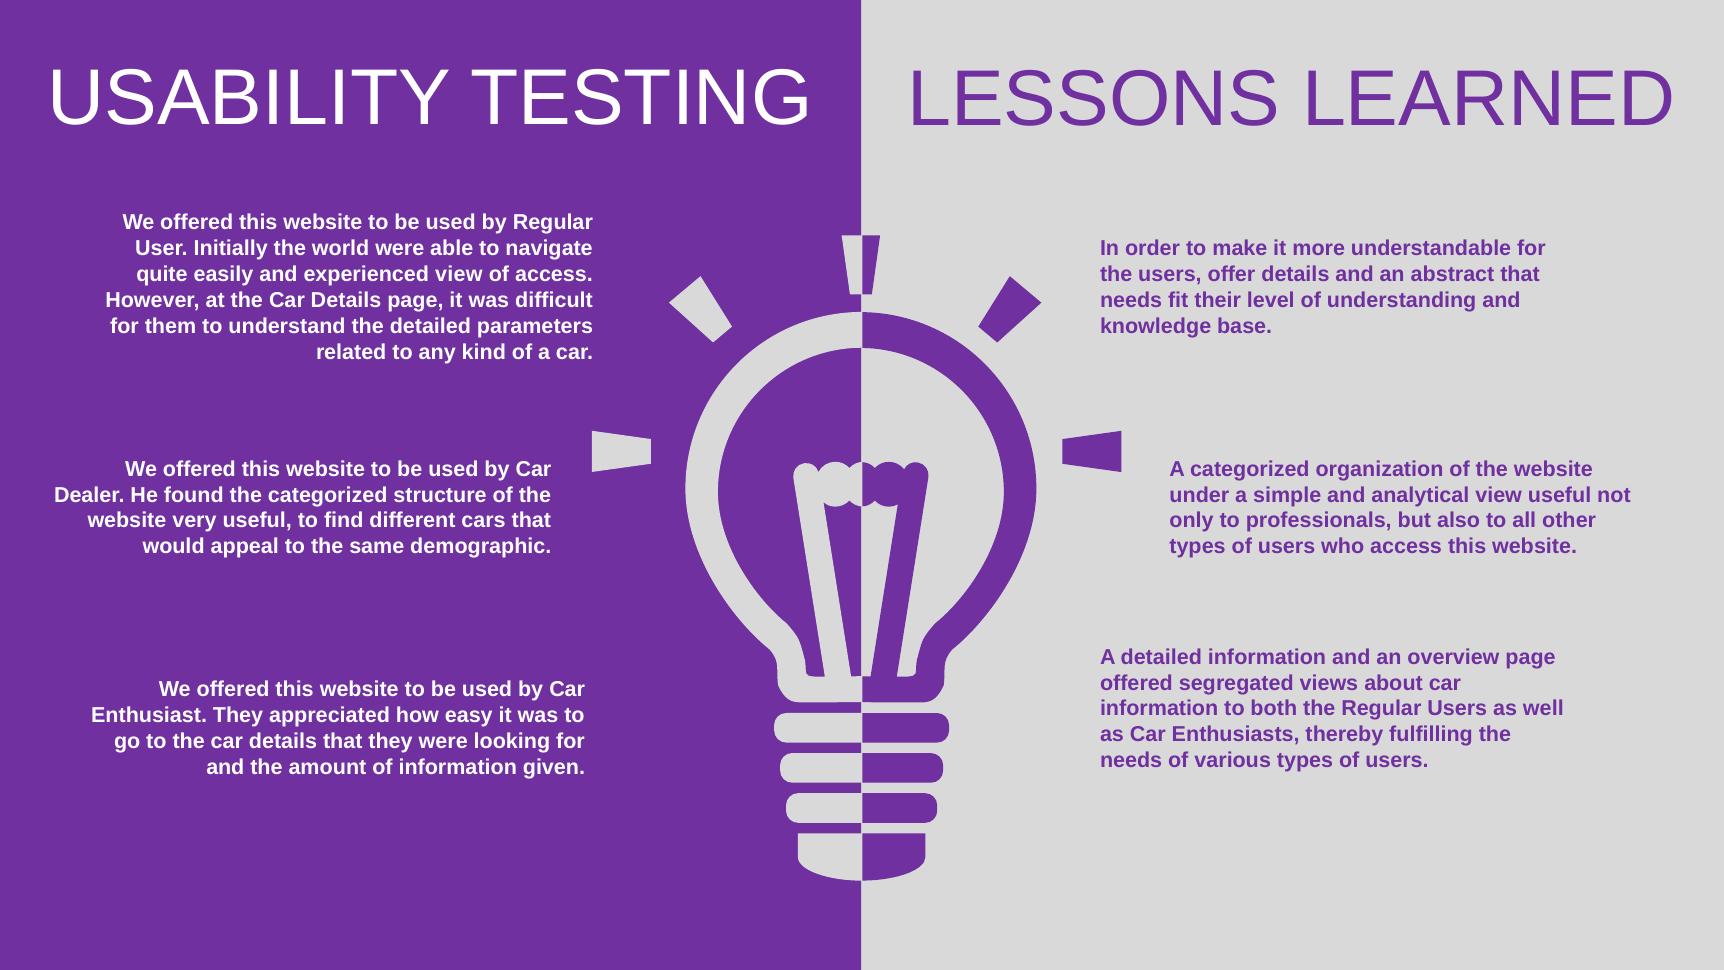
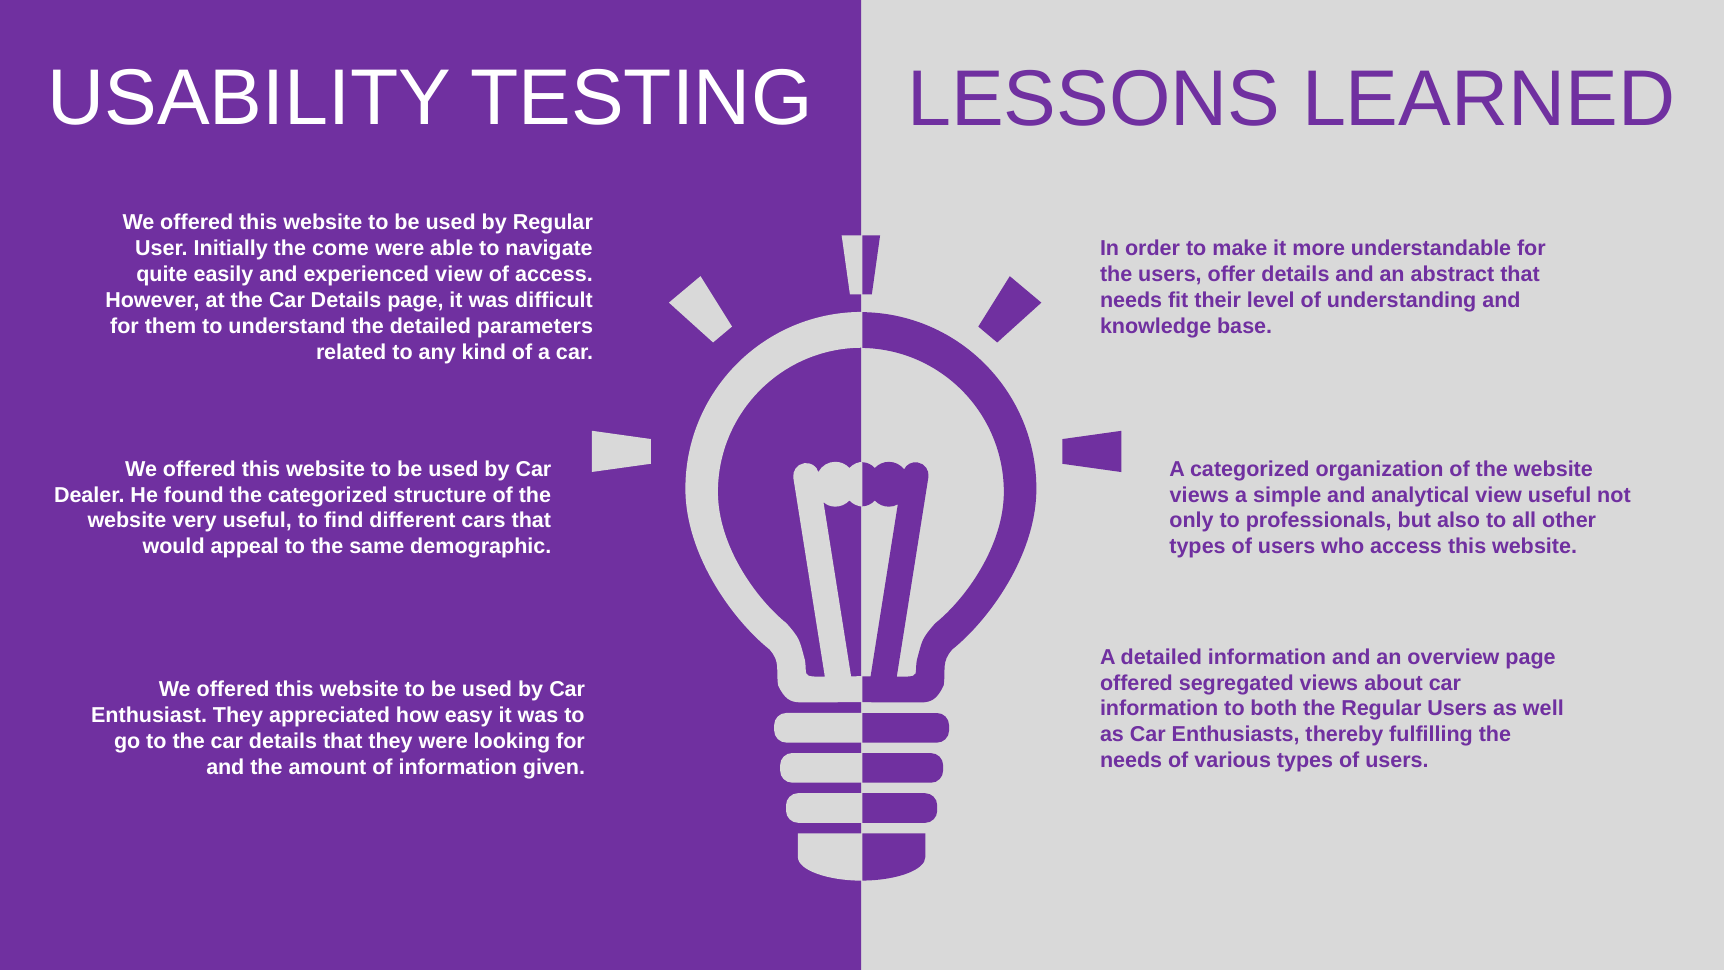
world: world -> come
under at (1199, 495): under -> views
